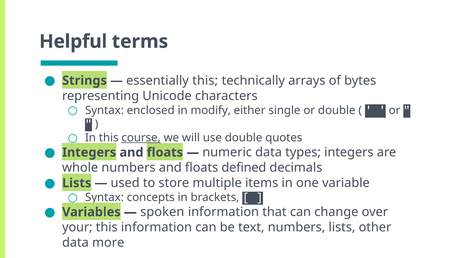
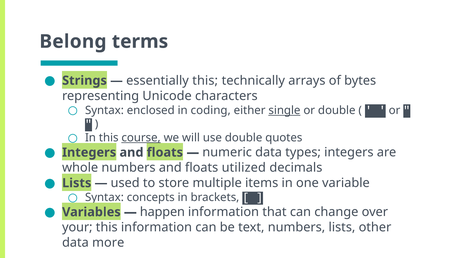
Helpful: Helpful -> Belong
modify: modify -> coding
single underline: none -> present
defined: defined -> utilized
spoken: spoken -> happen
